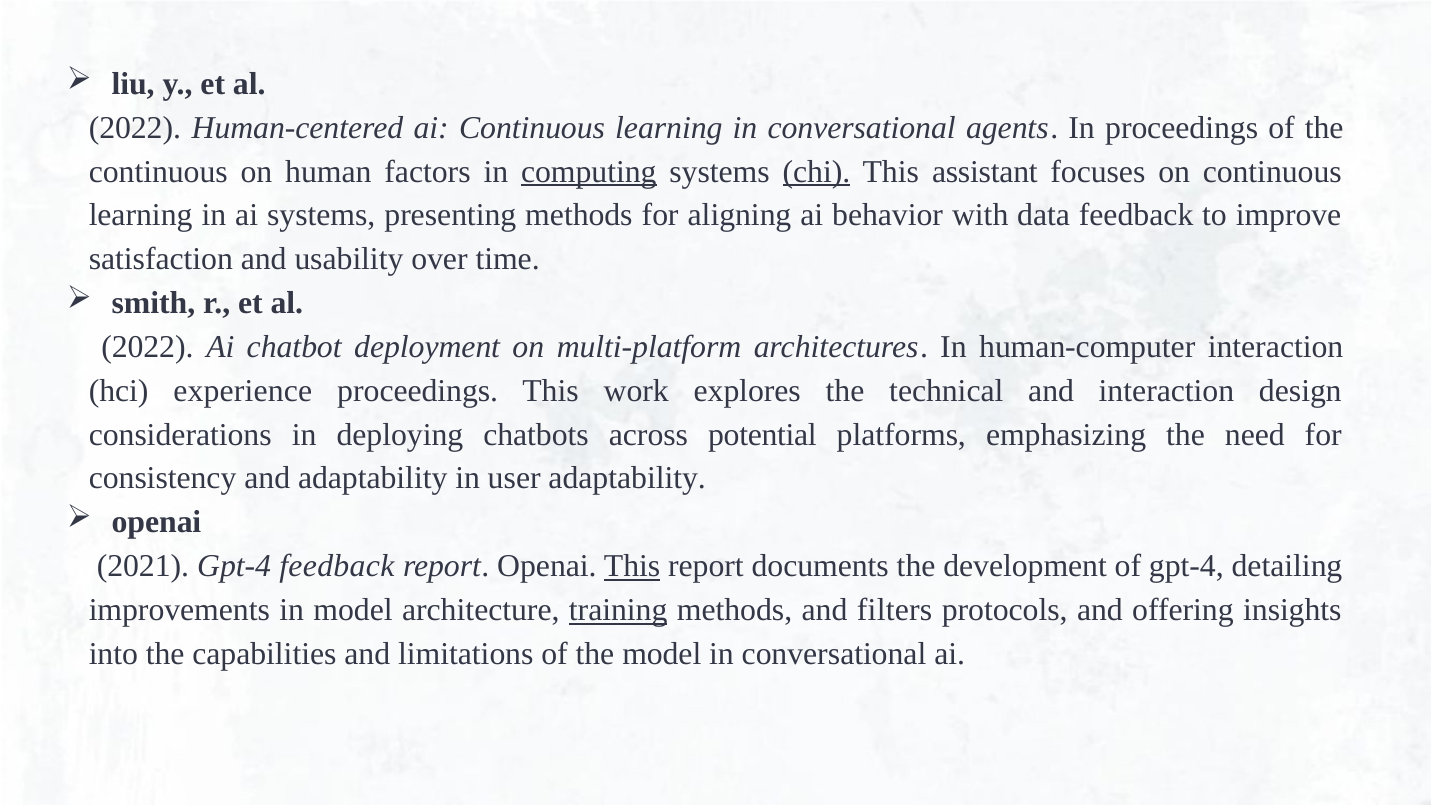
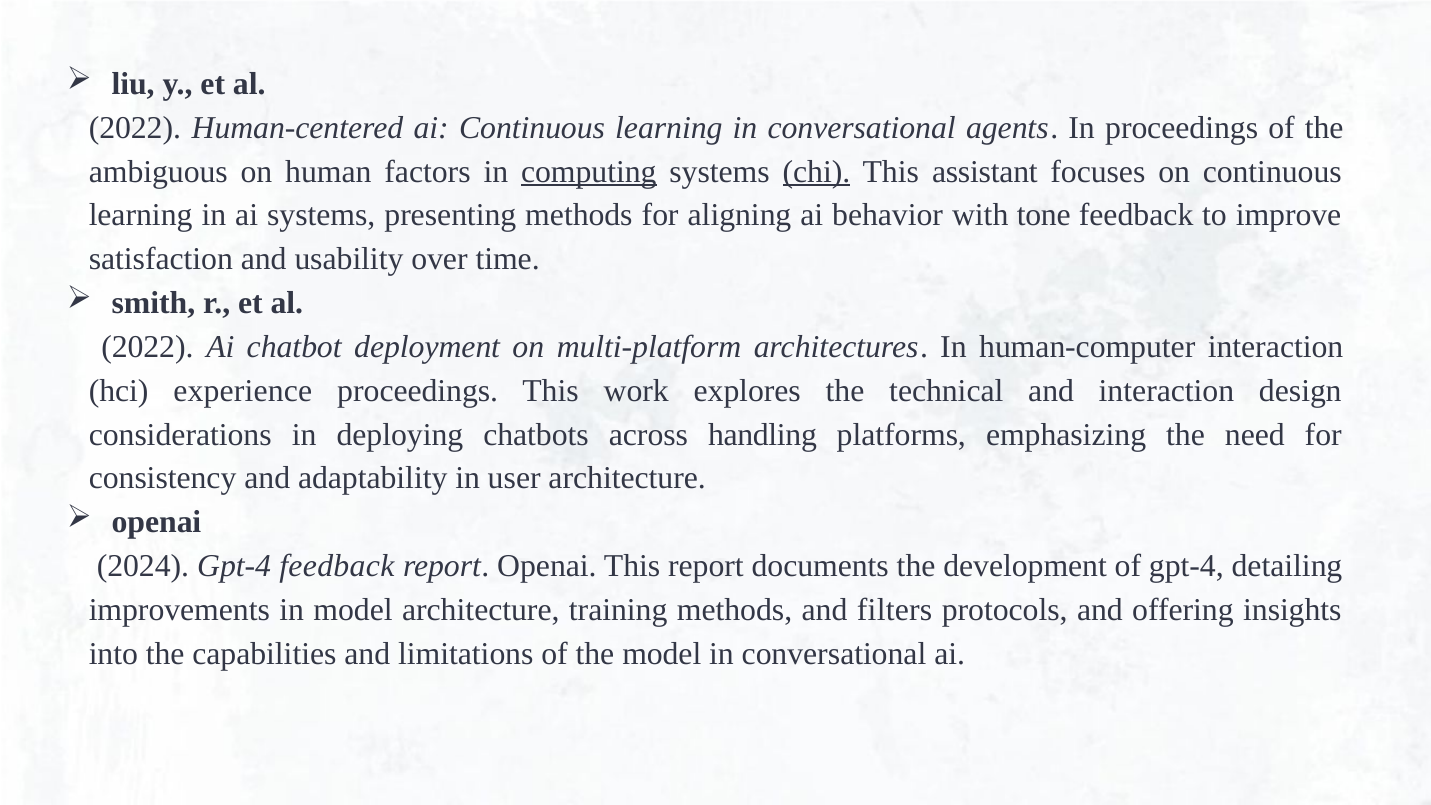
continuous at (158, 172): continuous -> ambiguous
data: data -> tone
potential: potential -> handling
user adaptability: adaptability -> architecture
2021: 2021 -> 2024
This at (632, 566) underline: present -> none
training underline: present -> none
